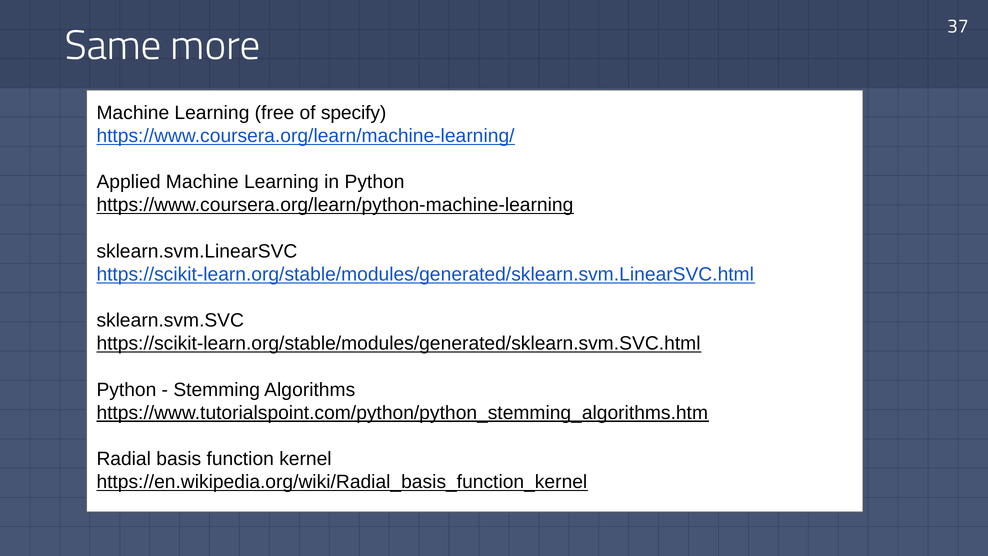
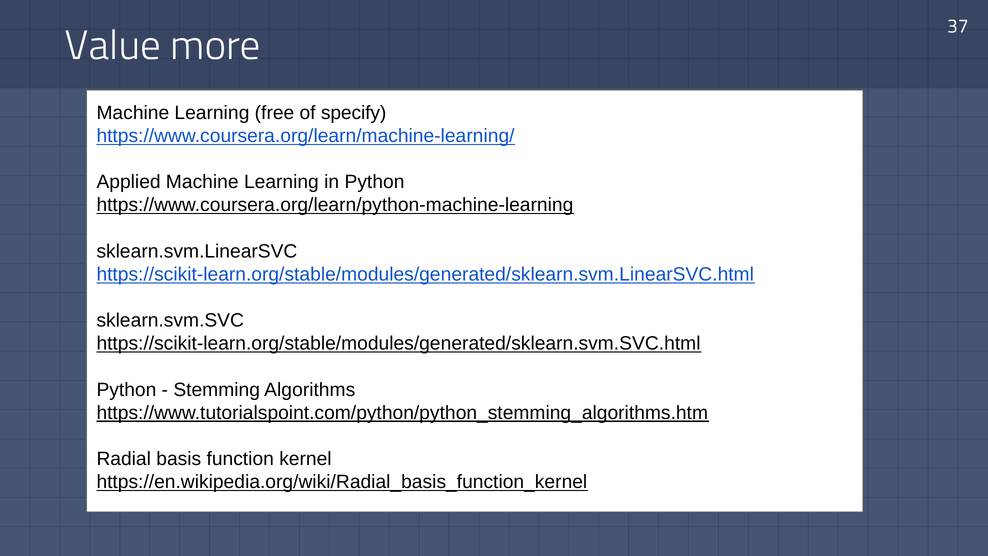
Same: Same -> Value
